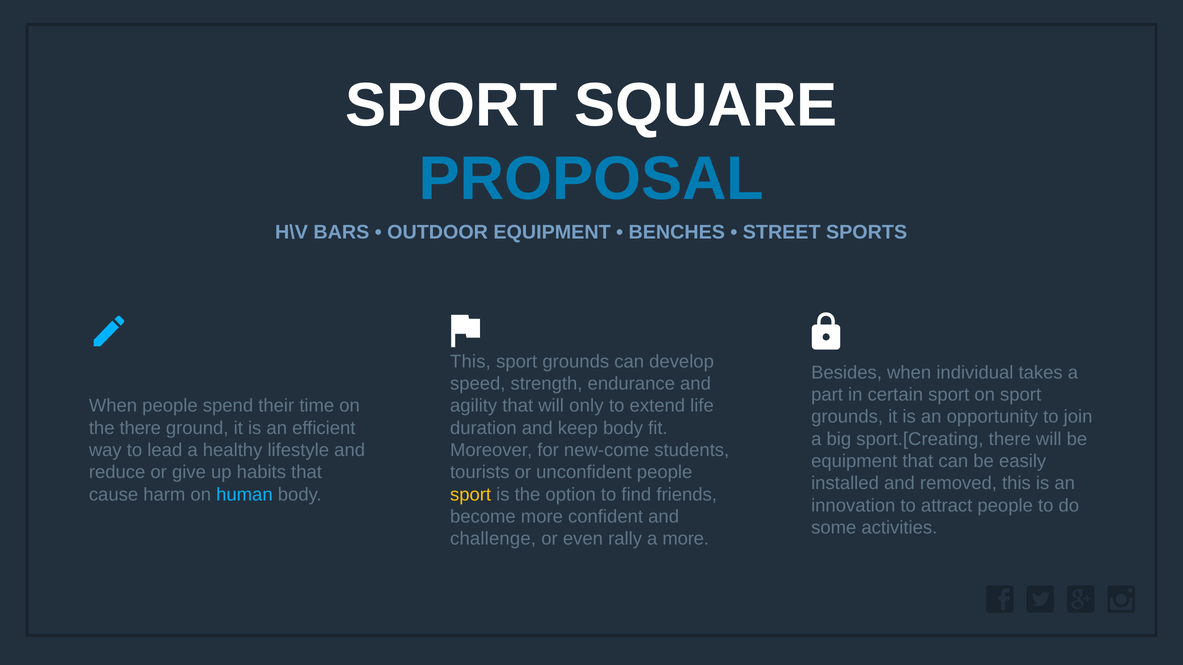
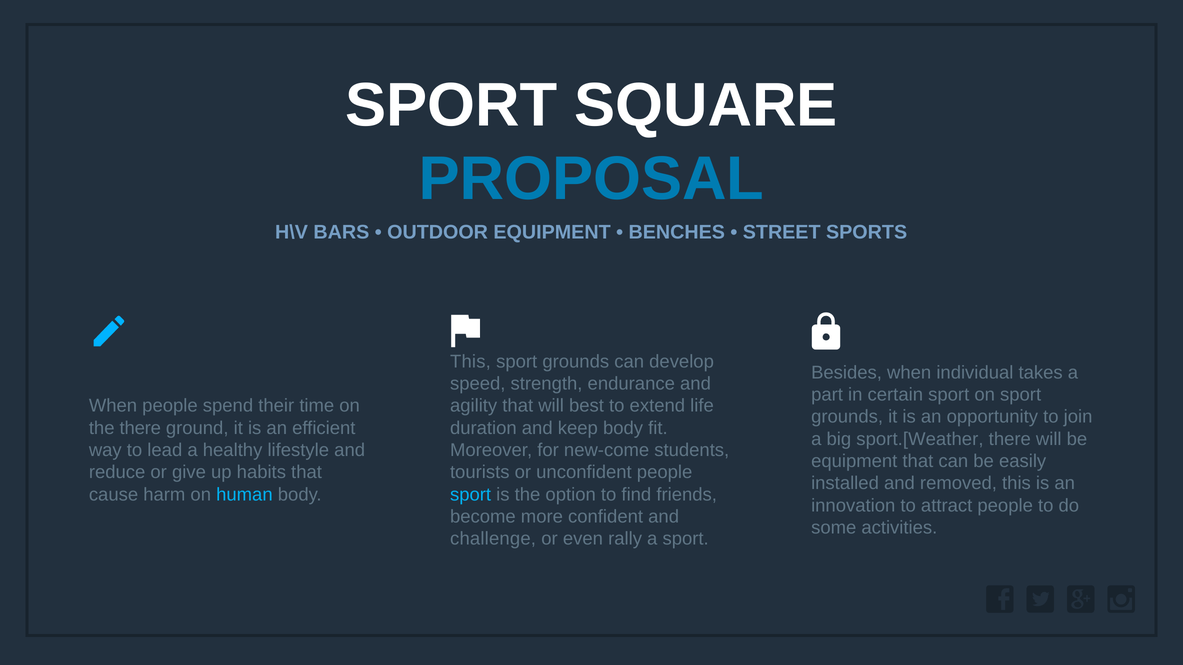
only: only -> best
sport.[Creating: sport.[Creating -> sport.[Weather
sport at (471, 495) colour: yellow -> light blue
a more: more -> sport
